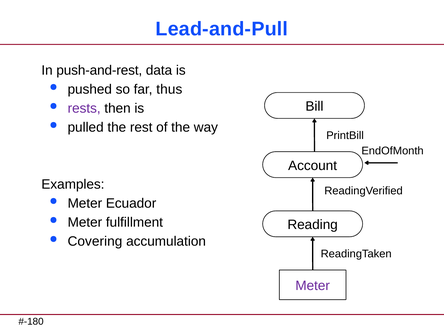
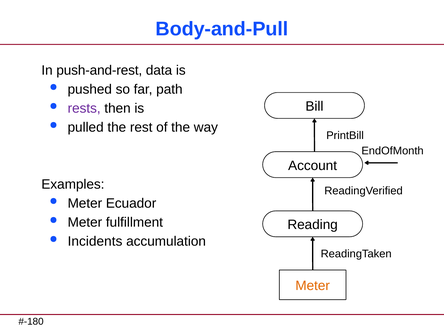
Lead-and-Pull: Lead-and-Pull -> Body-and-Pull
thus: thus -> path
Covering: Covering -> Incidents
Meter at (313, 286) colour: purple -> orange
